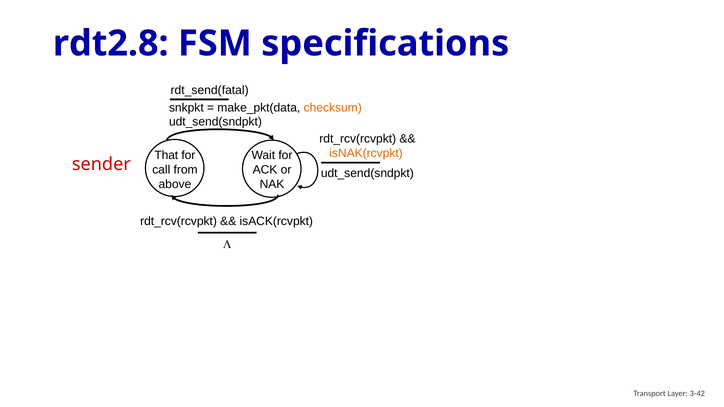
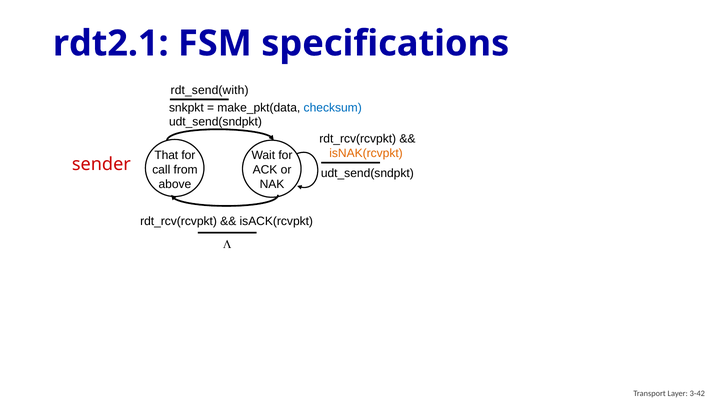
rdt2.8: rdt2.8 -> rdt2.1
rdt_send(fatal: rdt_send(fatal -> rdt_send(with
checksum colour: orange -> blue
